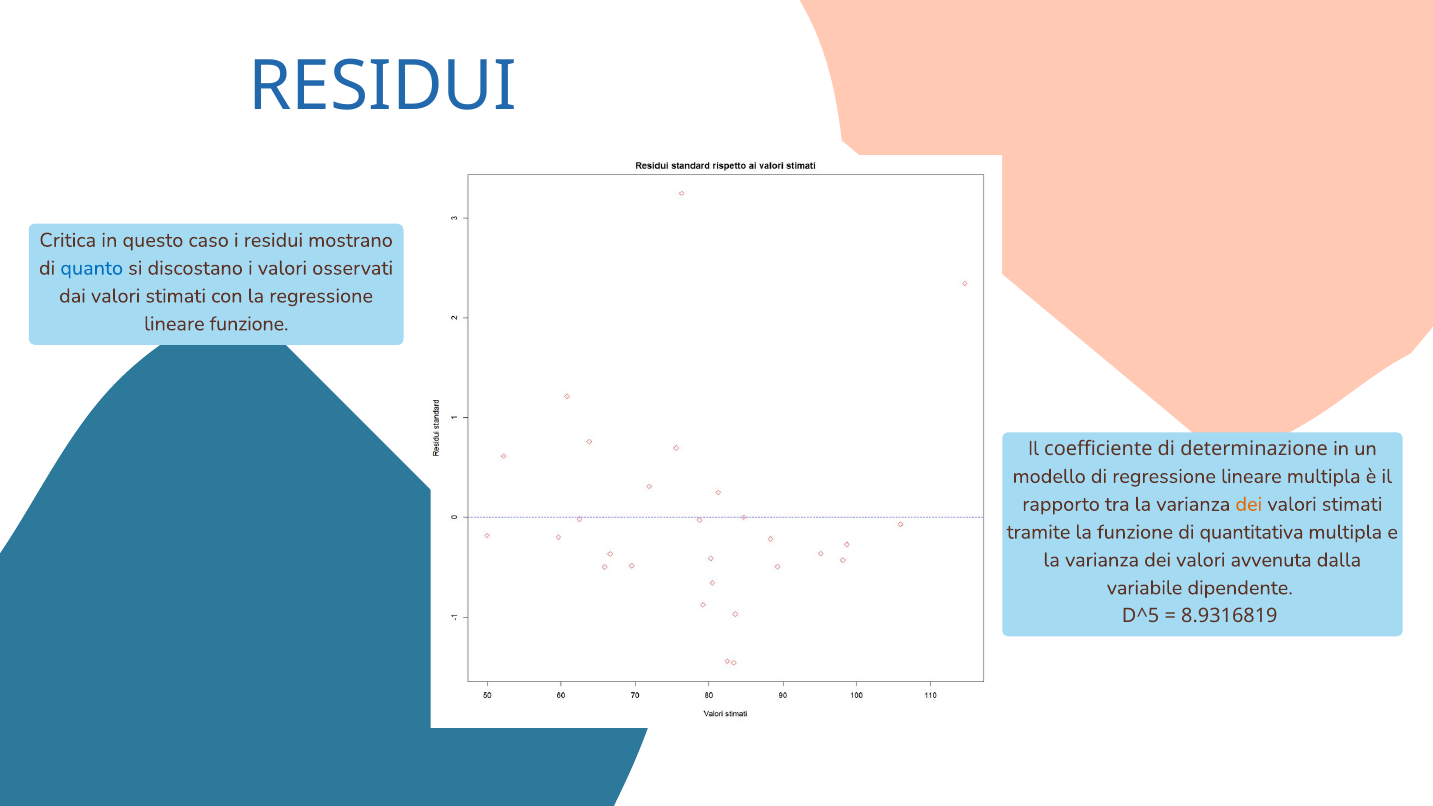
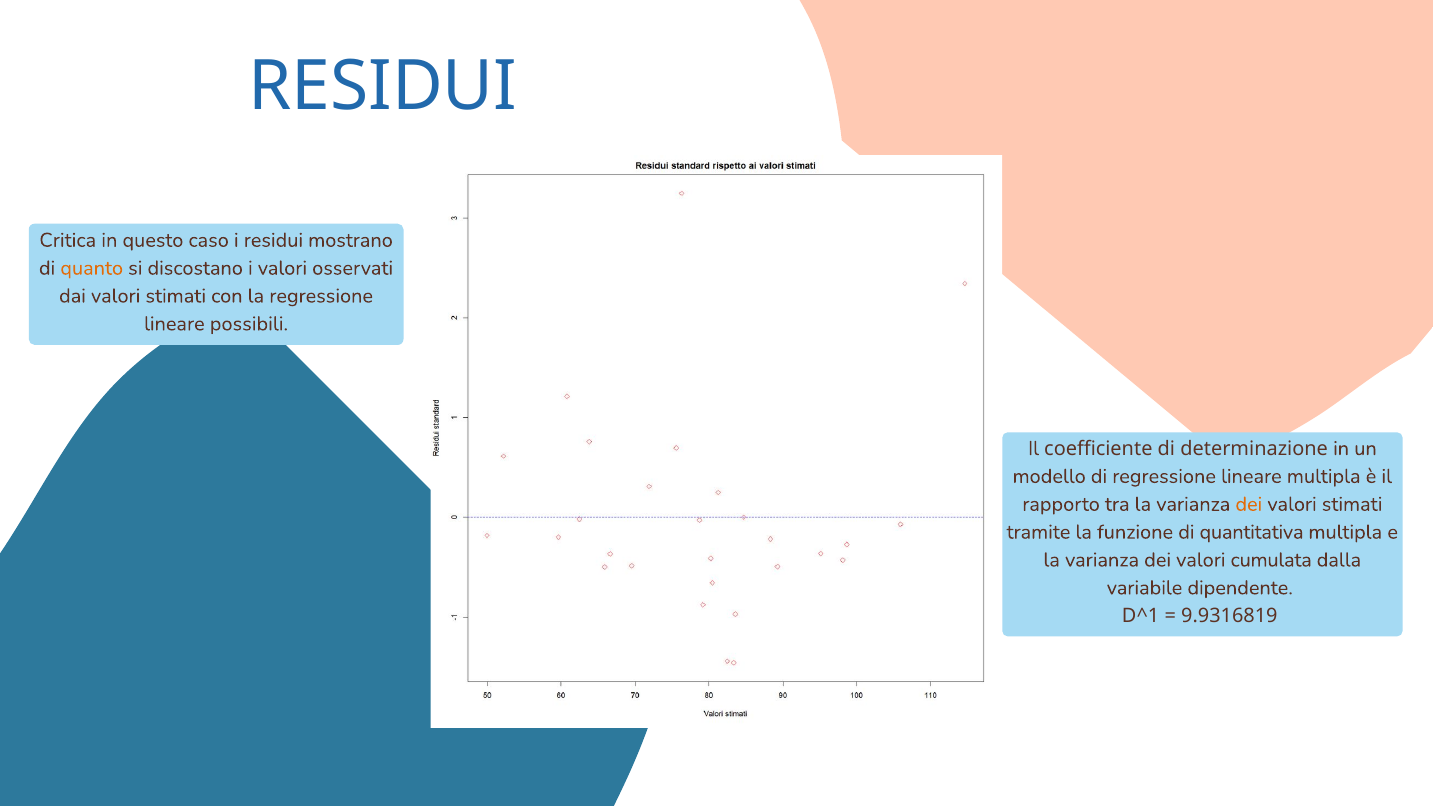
quanto colour: blue -> orange
lineare funzione: funzione -> possibili
avvenuta: avvenuta -> cumulata
D^5: D^5 -> D^1
8.9316819: 8.9316819 -> 9.9316819
